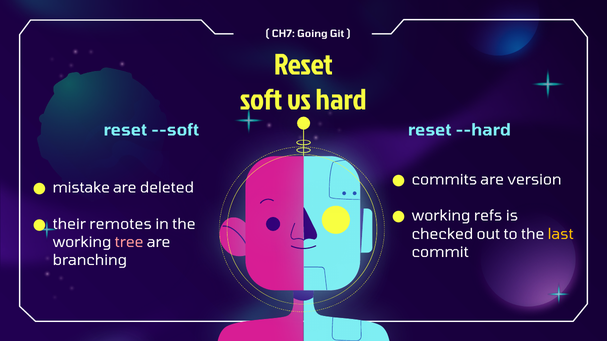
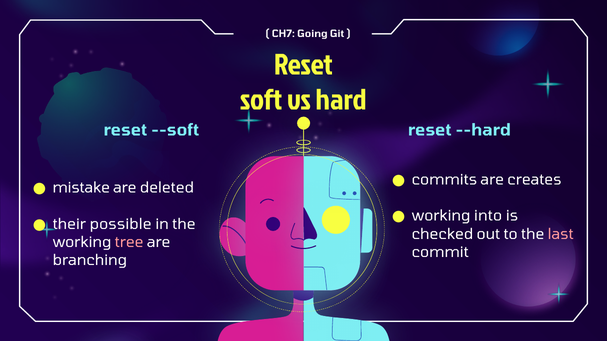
version: version -> creates
refs: refs -> into
remotes: remotes -> possible
last colour: yellow -> pink
